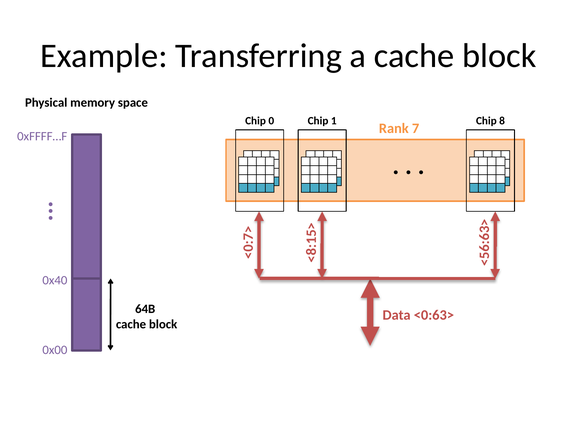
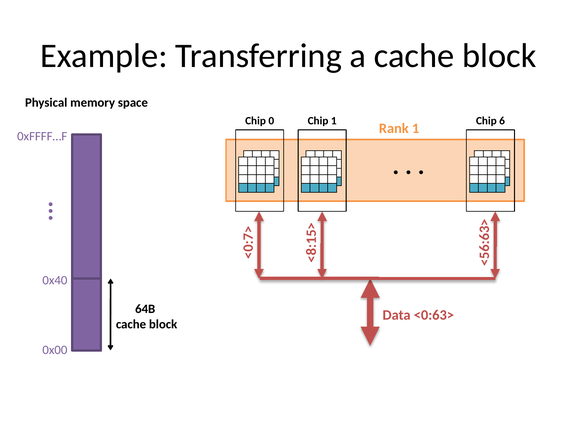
Chip 8: 8 -> 6
Rank 7: 7 -> 1
